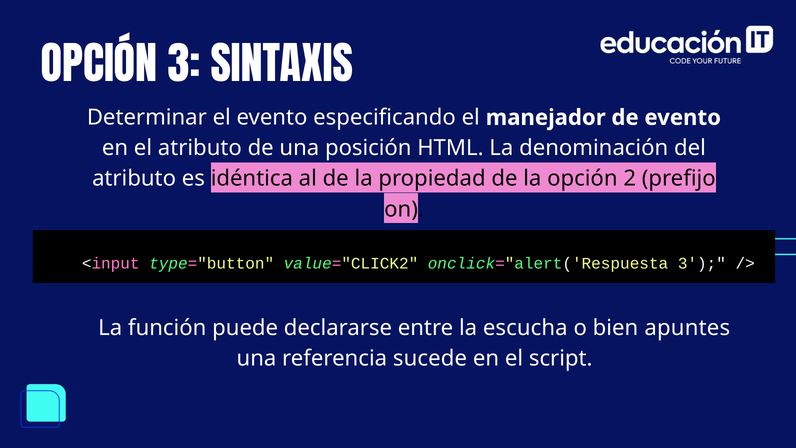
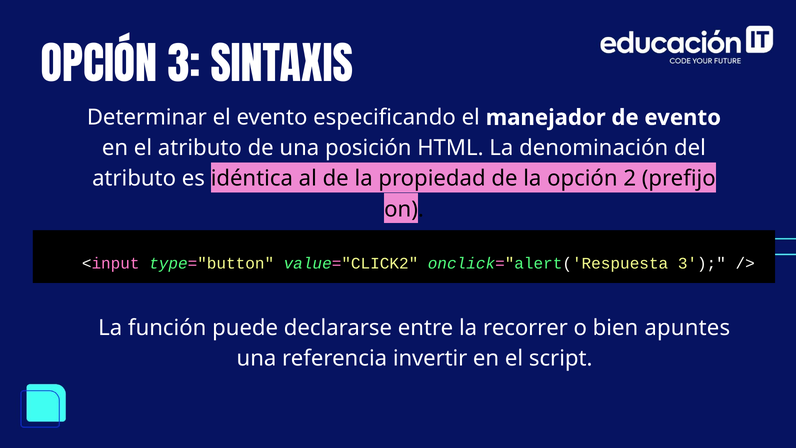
escucha: escucha -> recorrer
sucede: sucede -> invertir
